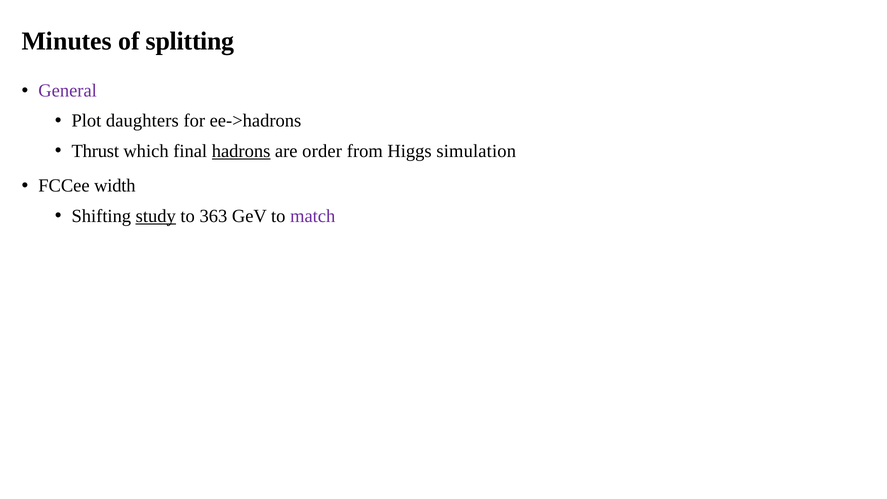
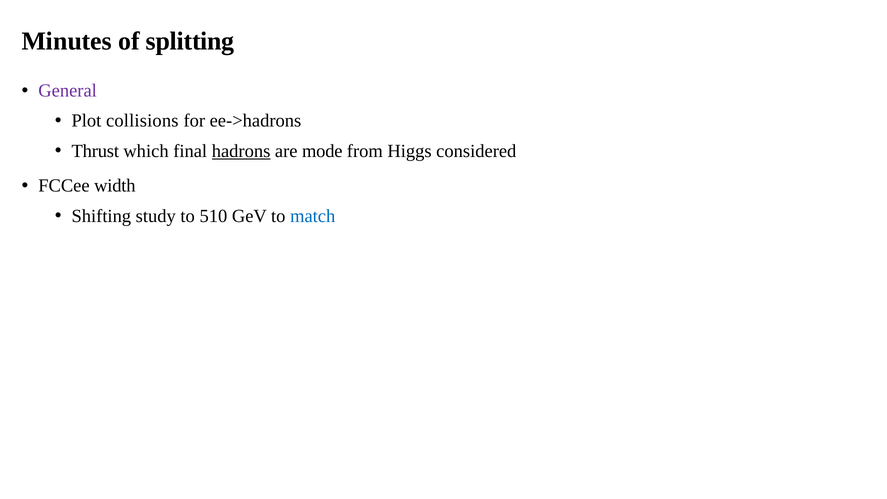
daughters: daughters -> collisions
order: order -> mode
simulation: simulation -> considered
study underline: present -> none
363: 363 -> 510
match colour: purple -> blue
